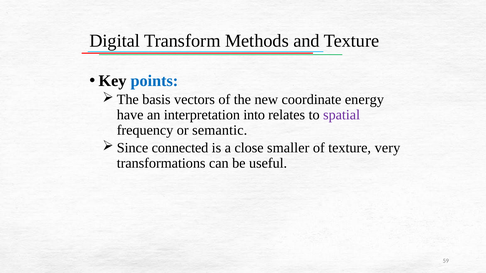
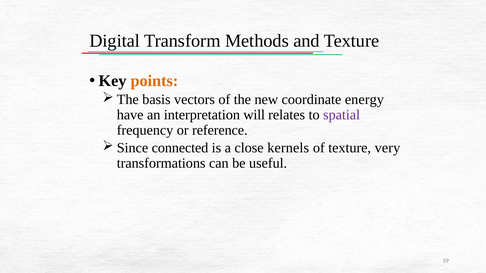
points colour: blue -> orange
into: into -> will
semantic: semantic -> reference
smaller: smaller -> kernels
